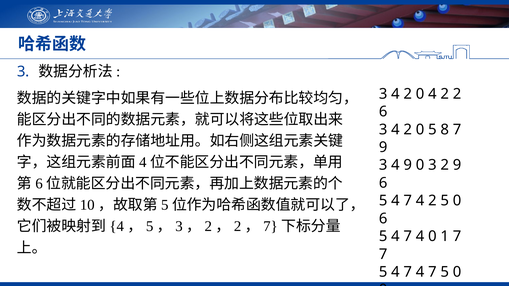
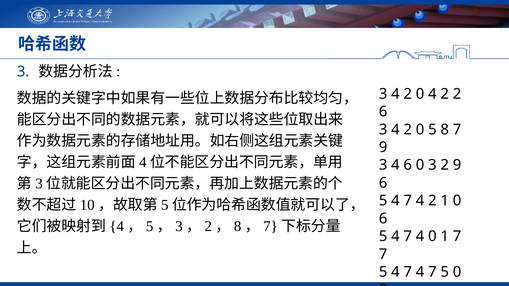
4 9: 9 -> 6
6 at (39, 184): 6 -> 3
2 5: 5 -> 1
2 at (238, 227): 2 -> 8
